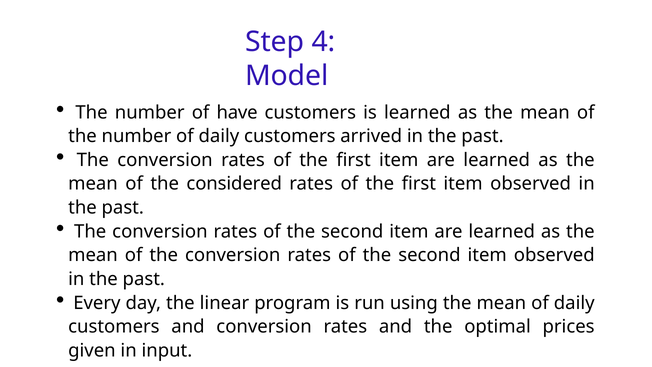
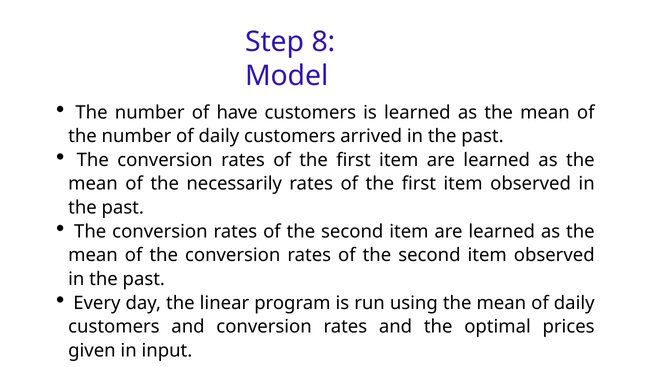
4: 4 -> 8
considered: considered -> necessarily
